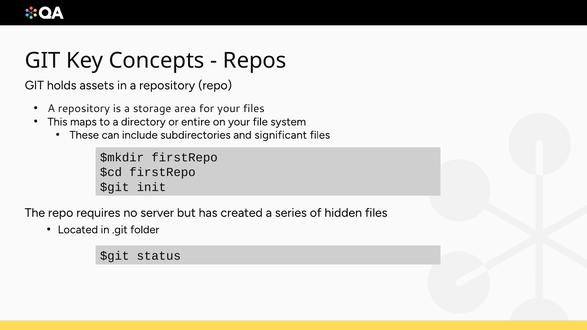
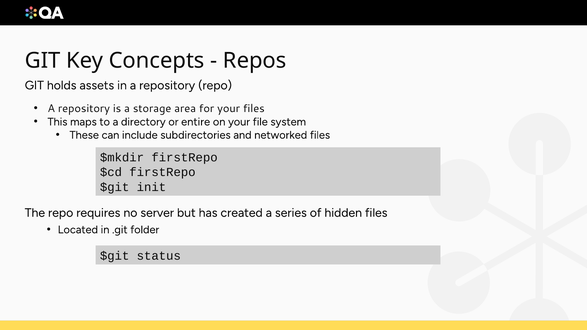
significant: significant -> networked
